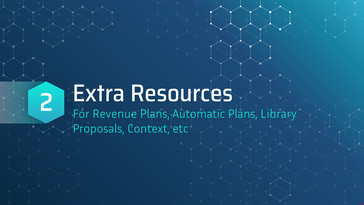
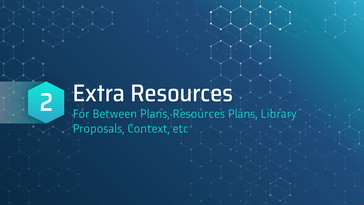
Revenue: Revenue -> Between
Plans Automatic: Automatic -> Resources
